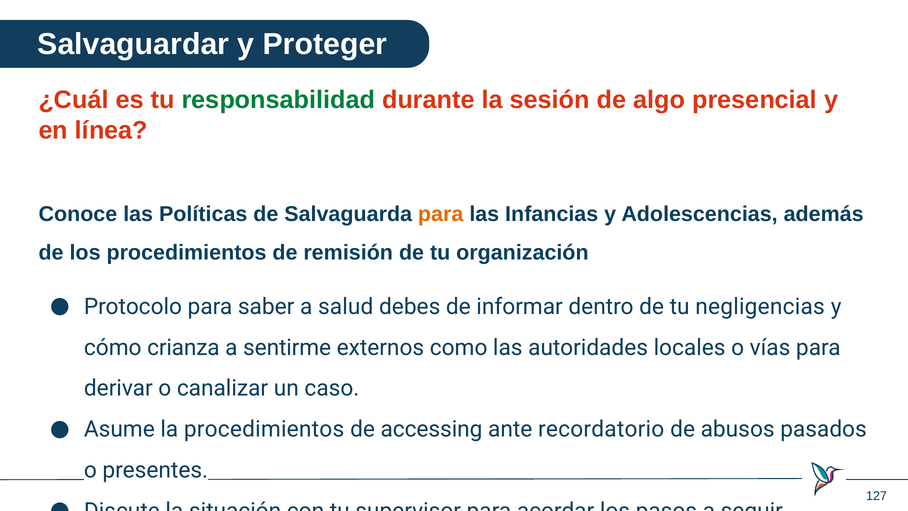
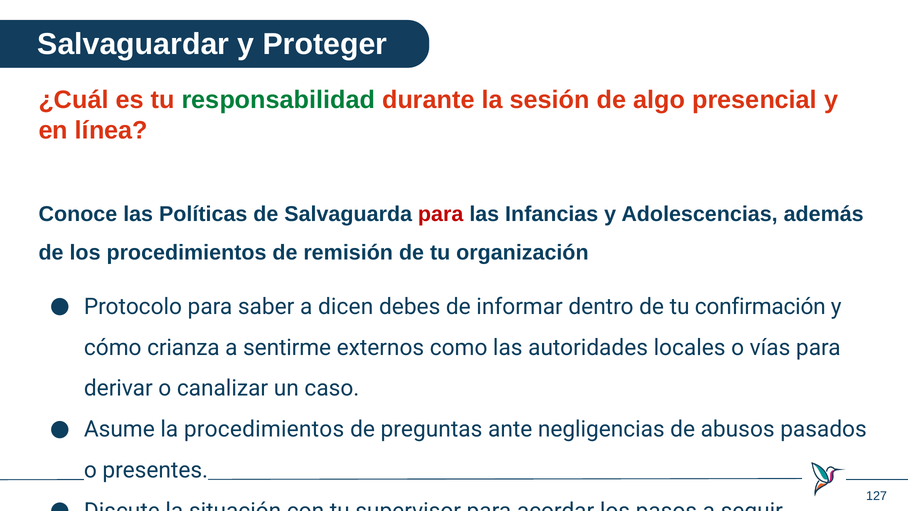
para at (441, 214) colour: orange -> red
salud: salud -> dicen
negligencias: negligencias -> confirmación
accessing: accessing -> preguntas
recordatorio: recordatorio -> negligencias
